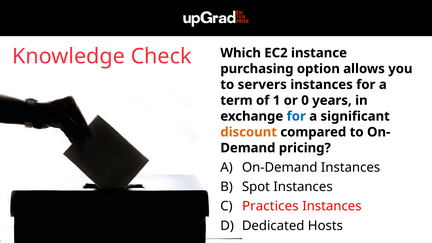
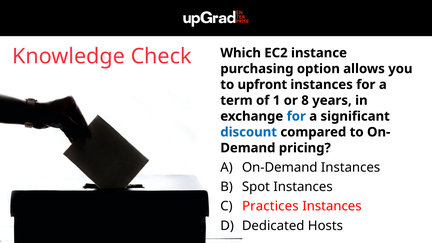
servers: servers -> upfront
0: 0 -> 8
discount colour: orange -> blue
